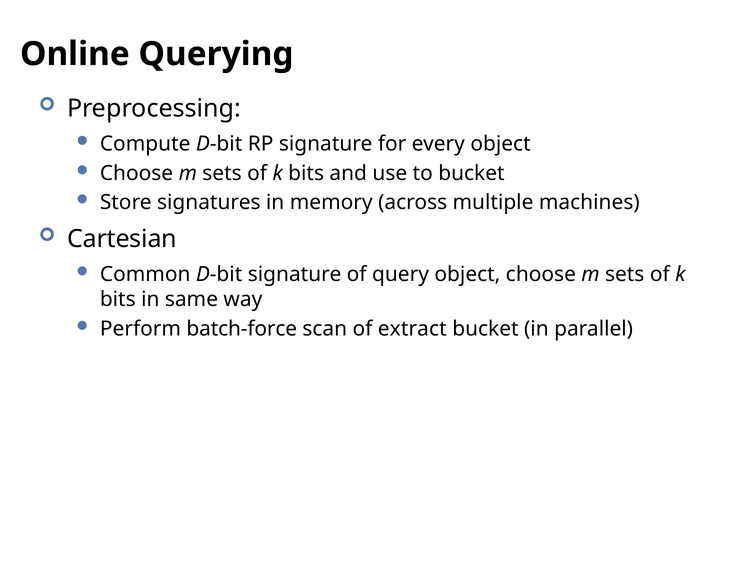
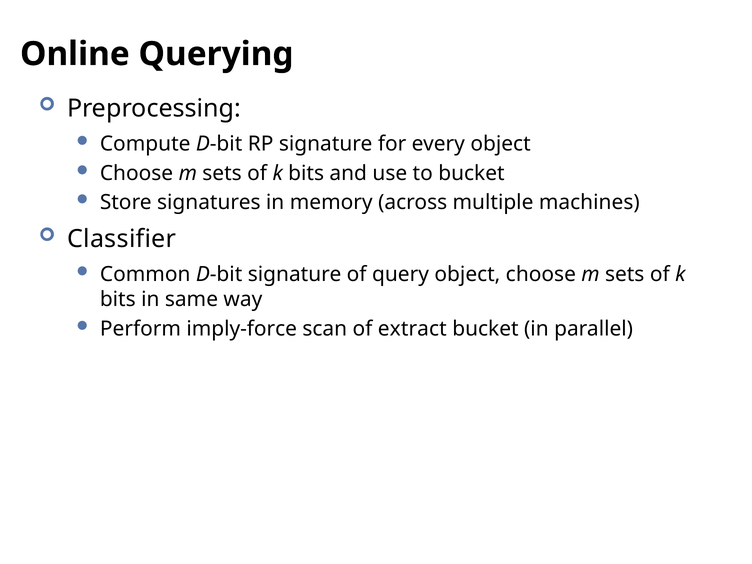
Cartesian: Cartesian -> Classifier
batch-force: batch-force -> imply-force
